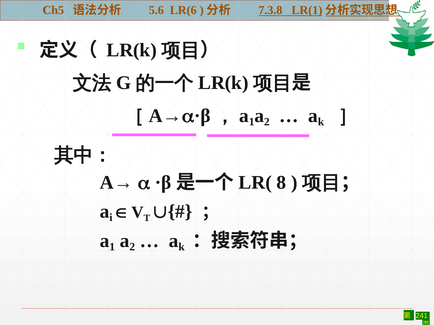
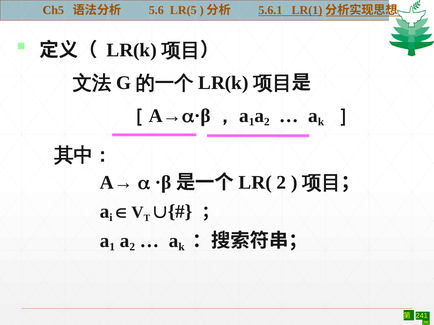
LR(6: LR(6 -> LR(5
7.3.8: 7.3.8 -> 5.6.1
8 at (281, 183): 8 -> 2
